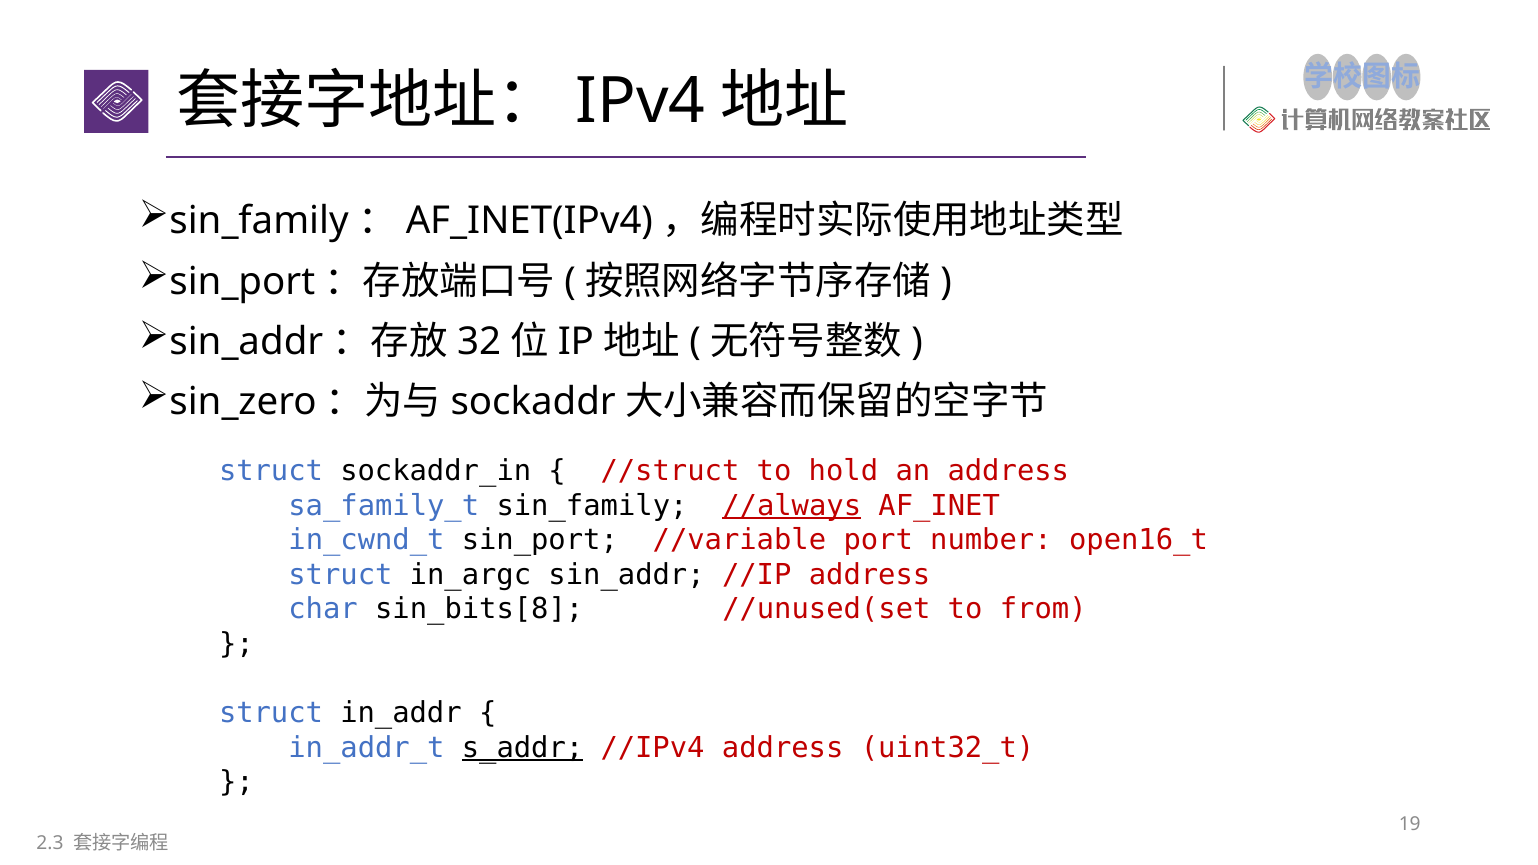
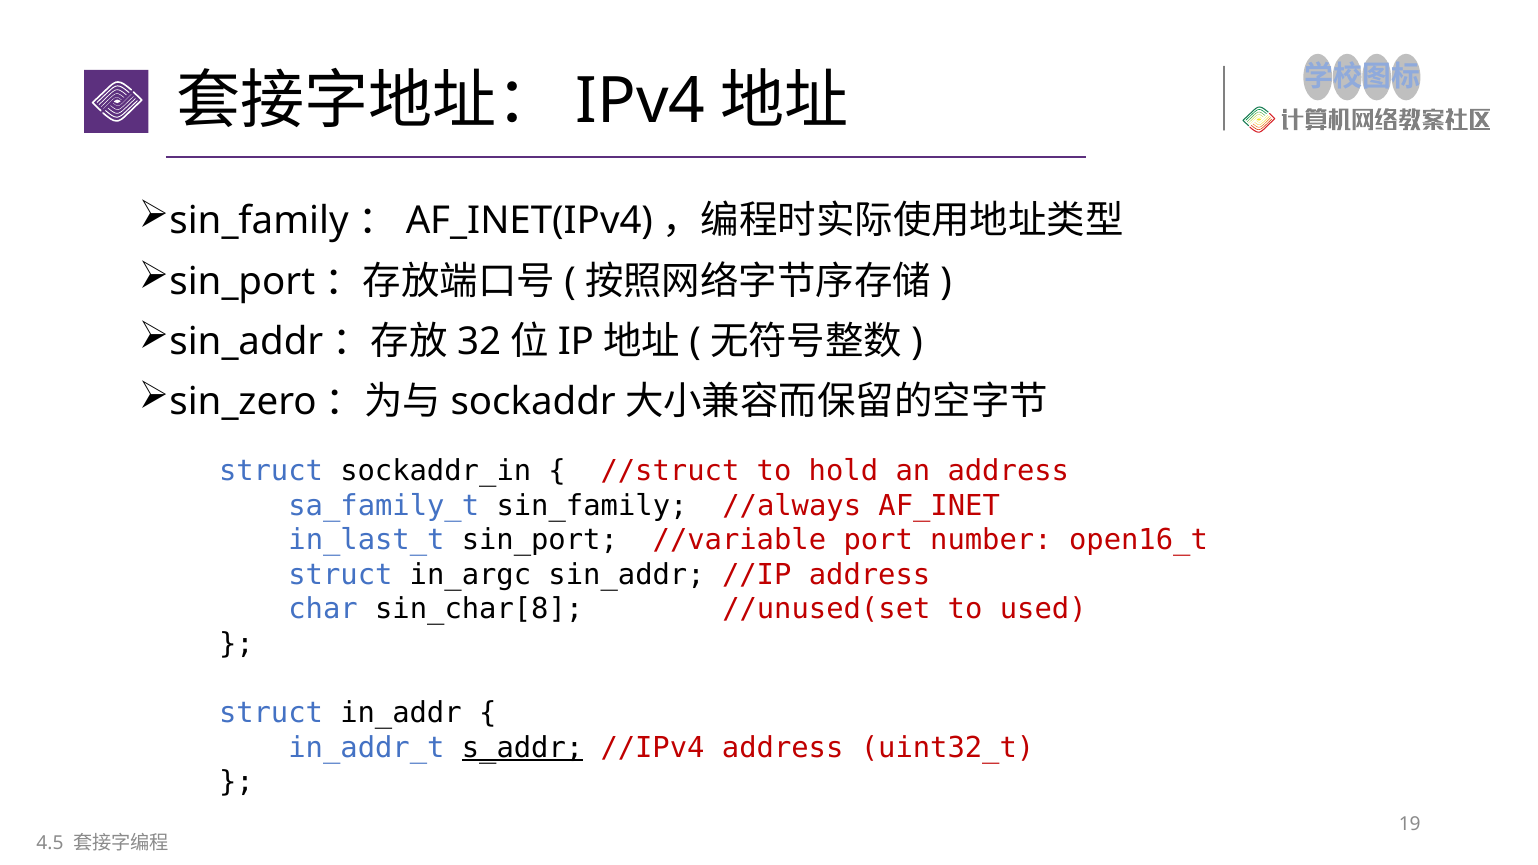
//always underline: present -> none
in_cwnd_t: in_cwnd_t -> in_last_t
sin_bits[8: sin_bits[8 -> sin_char[8
from: from -> used
2.3: 2.3 -> 4.5
